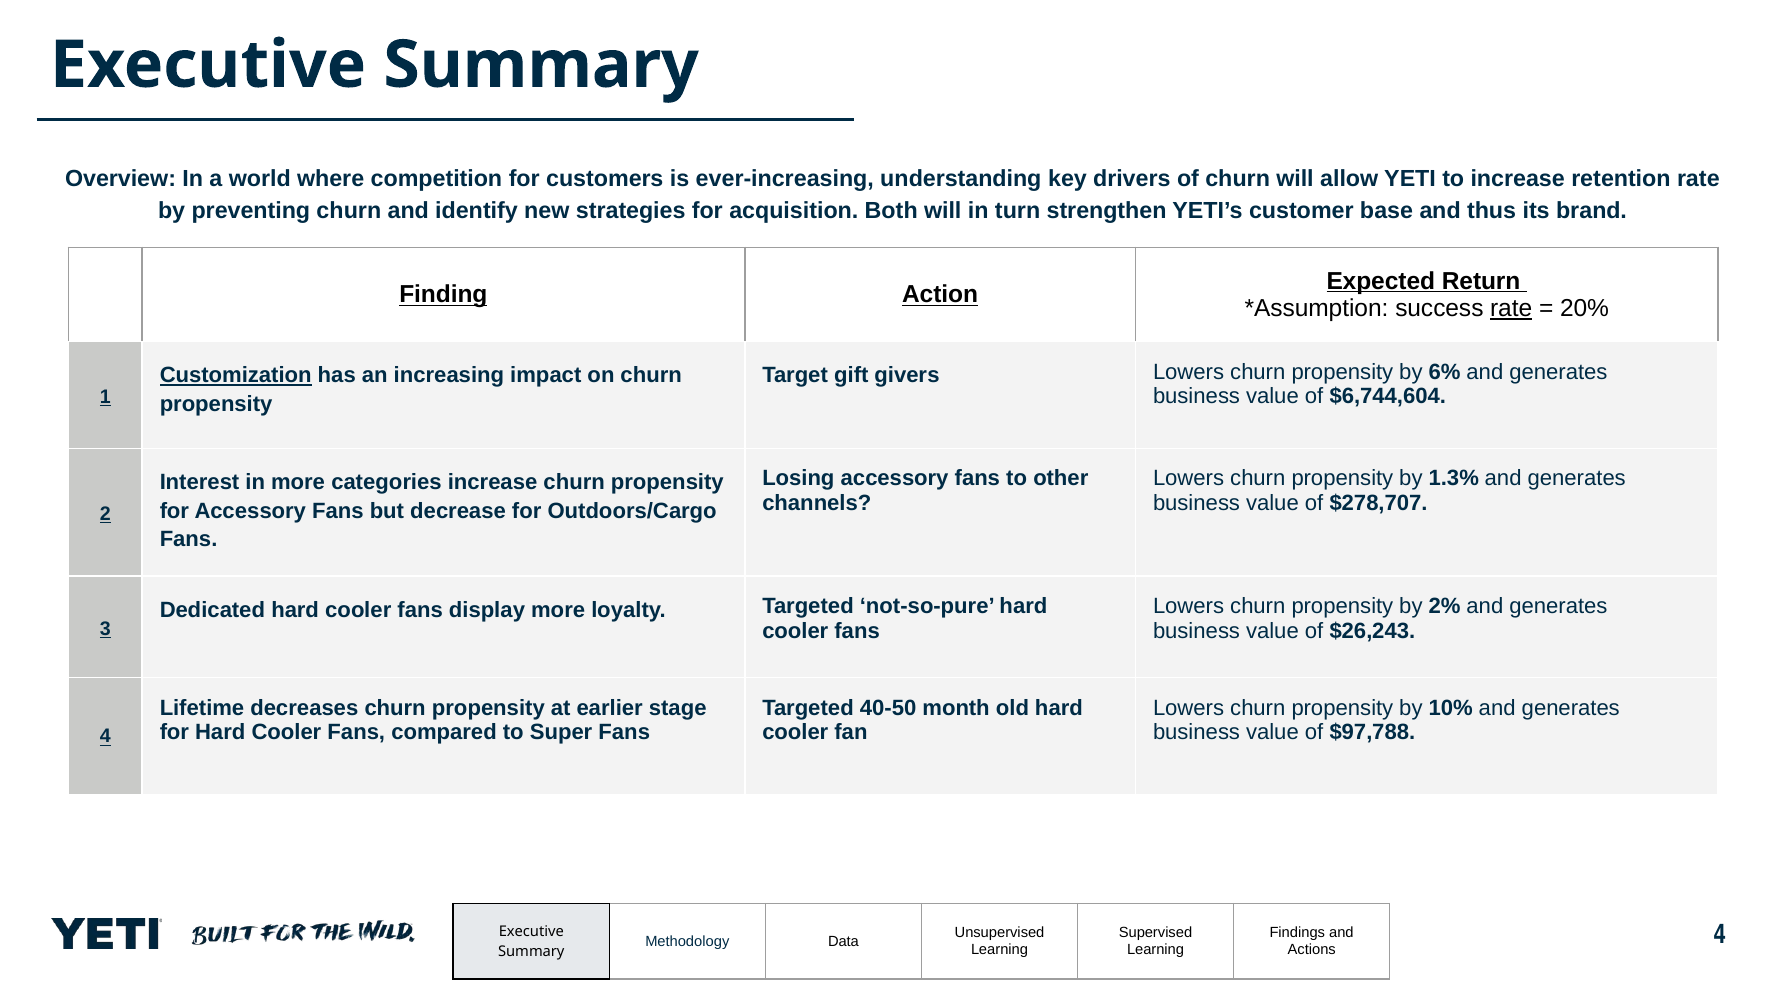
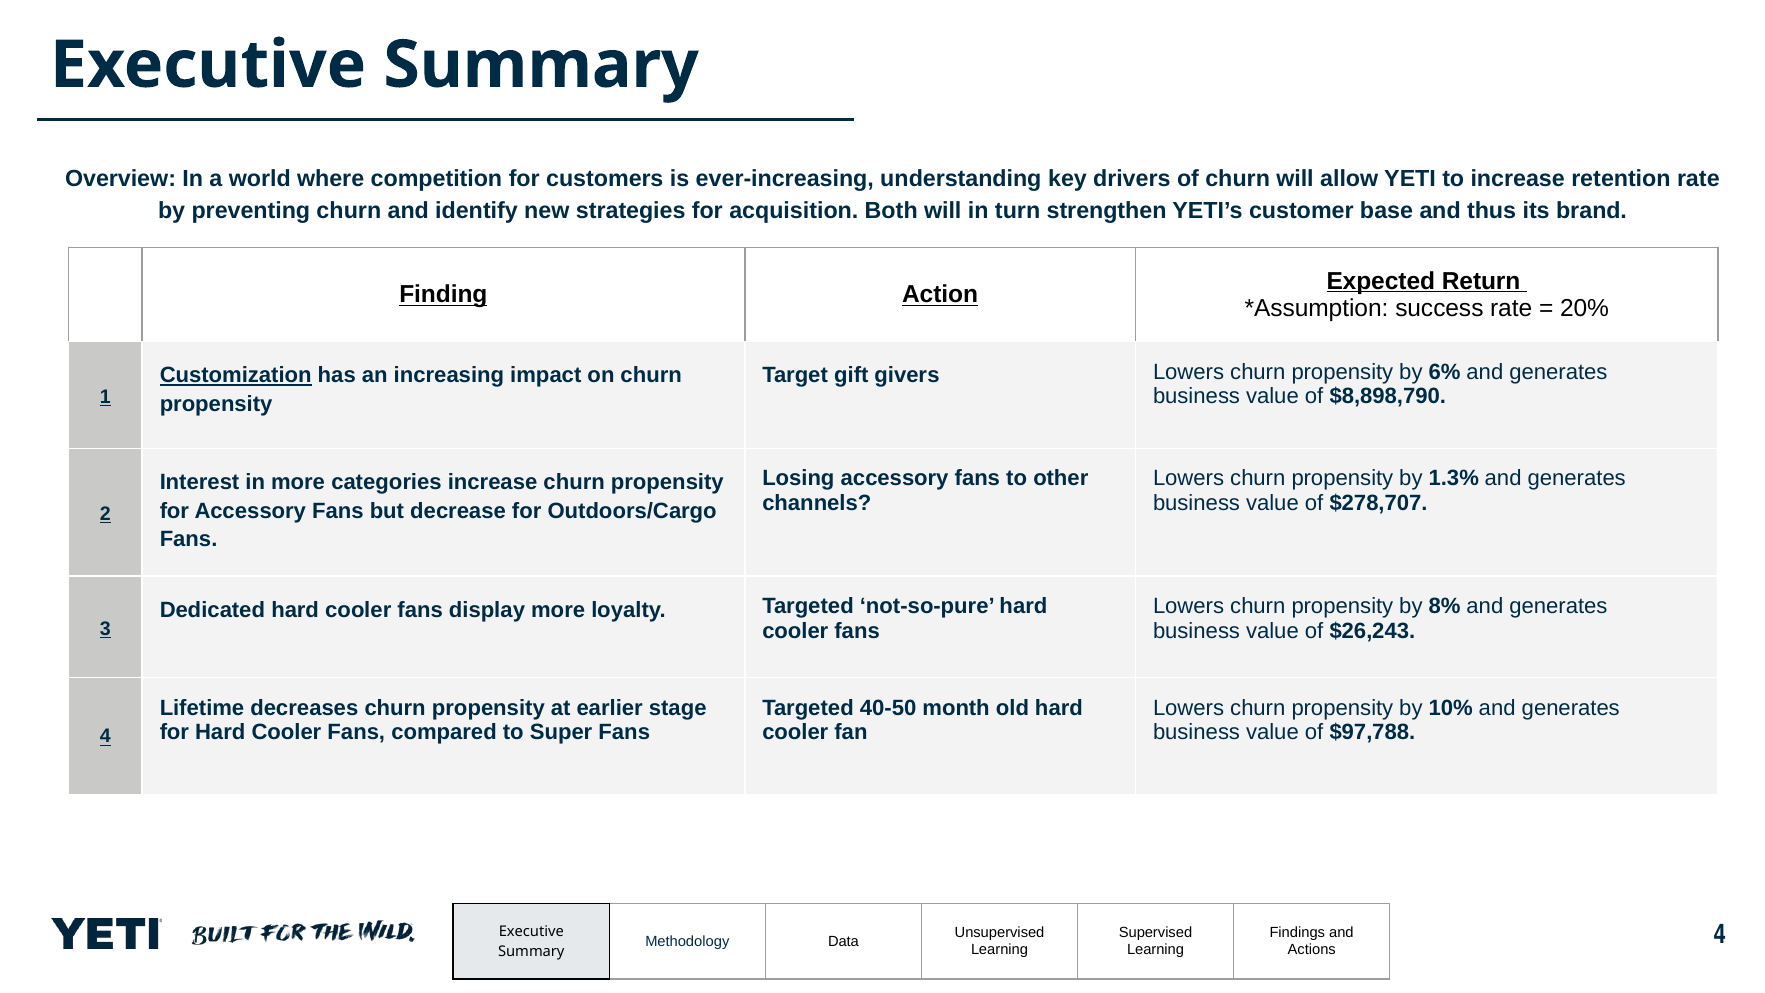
rate at (1511, 308) underline: present -> none
$6,744,604: $6,744,604 -> $8,898,790
2%: 2% -> 8%
